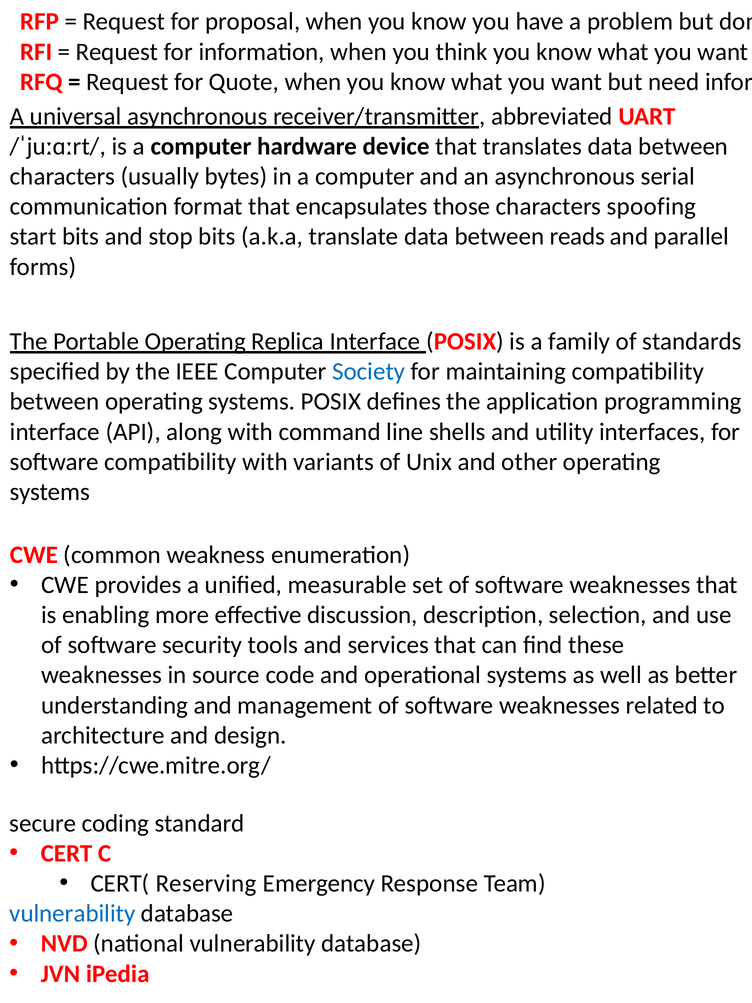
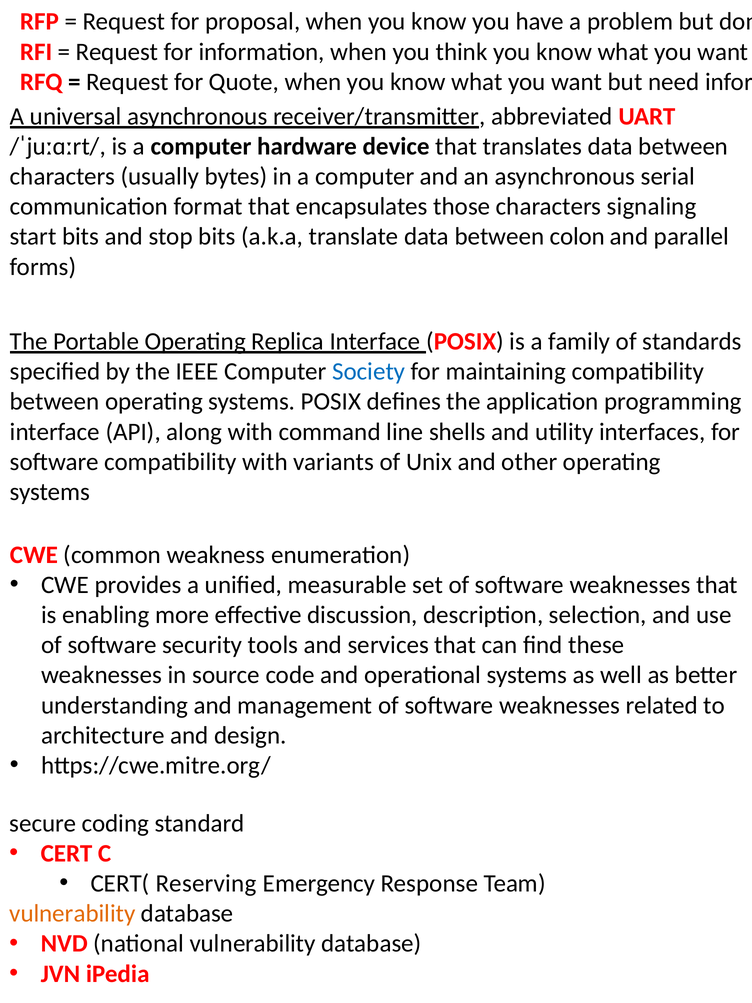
spoofing: spoofing -> signaling
reads: reads -> colon
vulnerability at (72, 913) colour: blue -> orange
